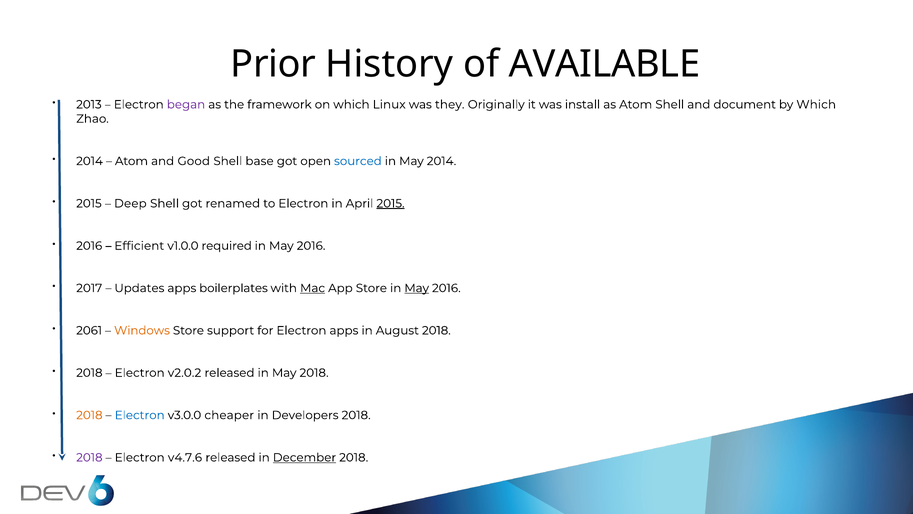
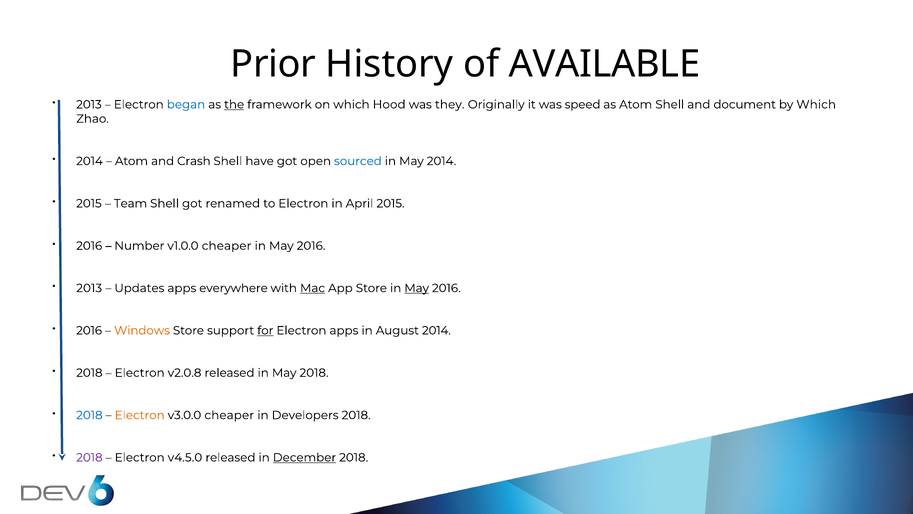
began colour: purple -> blue
the underline: none -> present
Linux: Linux -> Hood
install: install -> speed
Good: Good -> Crash
base: base -> have
Deep: Deep -> Team
2015 at (391, 203) underline: present -> none
Efficient: Efficient -> Number
v1.0.0 required: required -> cheaper
2017 at (89, 288): 2017 -> 2013
boilerplates: boilerplates -> everywhere
2061 at (89, 330): 2061 -> 2016
for underline: none -> present
August 2018: 2018 -> 2014
v2.0.2: v2.0.2 -> v2.0.8
2018 at (89, 415) colour: orange -> blue
Electron at (140, 415) colour: blue -> orange
v4.7.6: v4.7.6 -> v4.5.0
